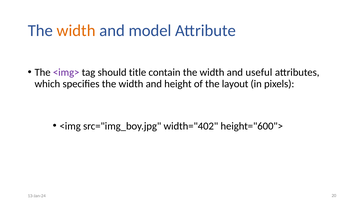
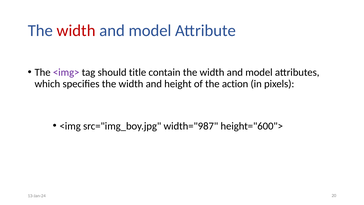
width at (76, 31) colour: orange -> red
useful at (259, 72): useful -> model
layout: layout -> action
width="402: width="402 -> width="987
